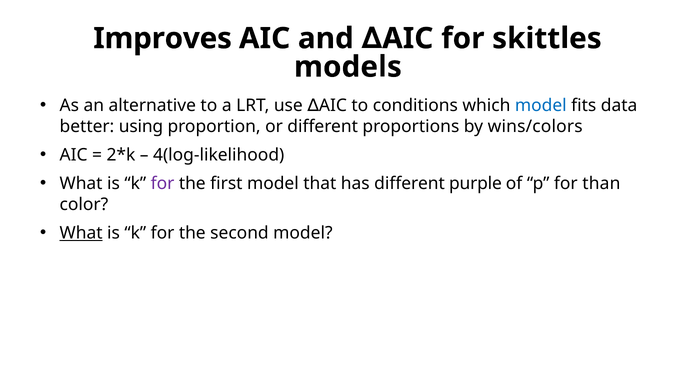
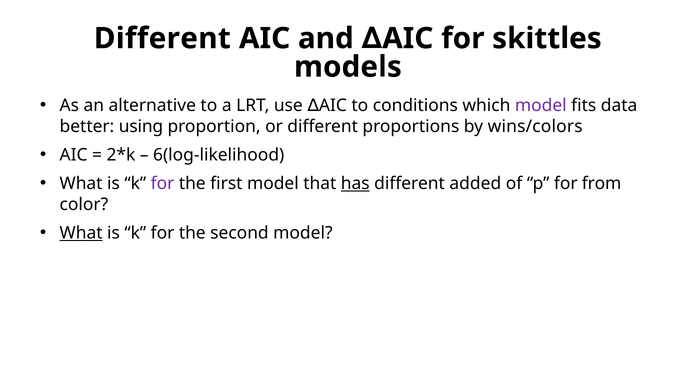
Improves at (163, 38): Improves -> Different
model at (541, 106) colour: blue -> purple
4(log-likelihood: 4(log-likelihood -> 6(log-likelihood
has underline: none -> present
purple: purple -> added
than: than -> from
